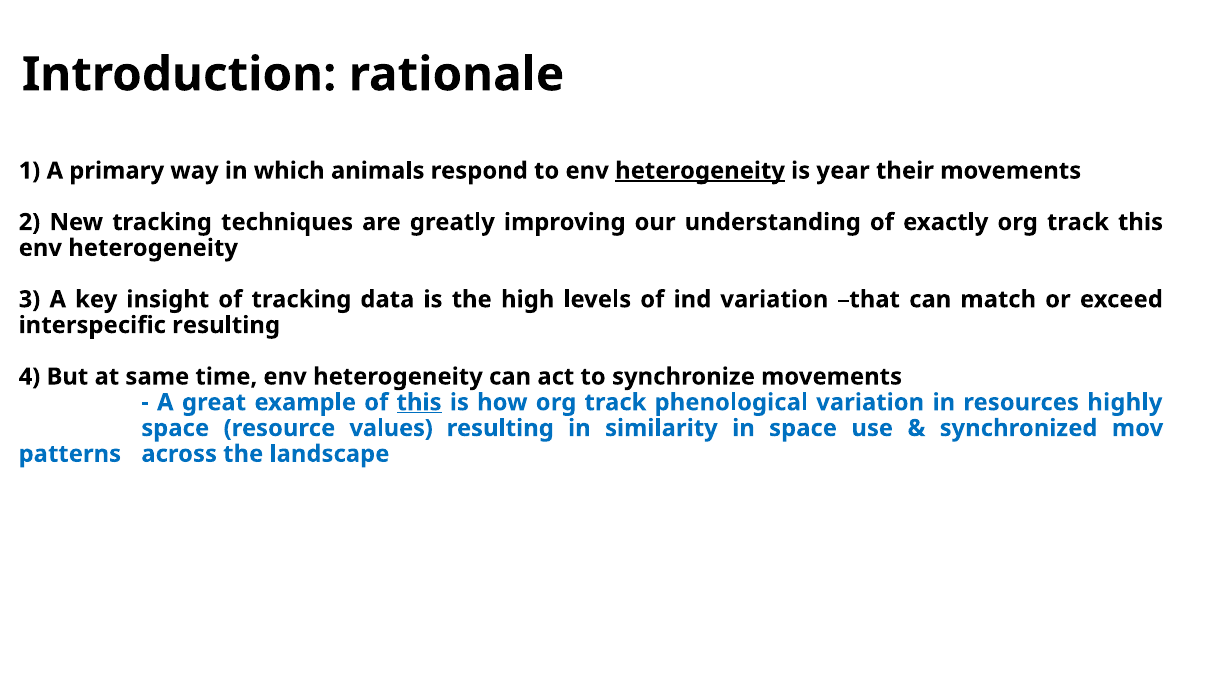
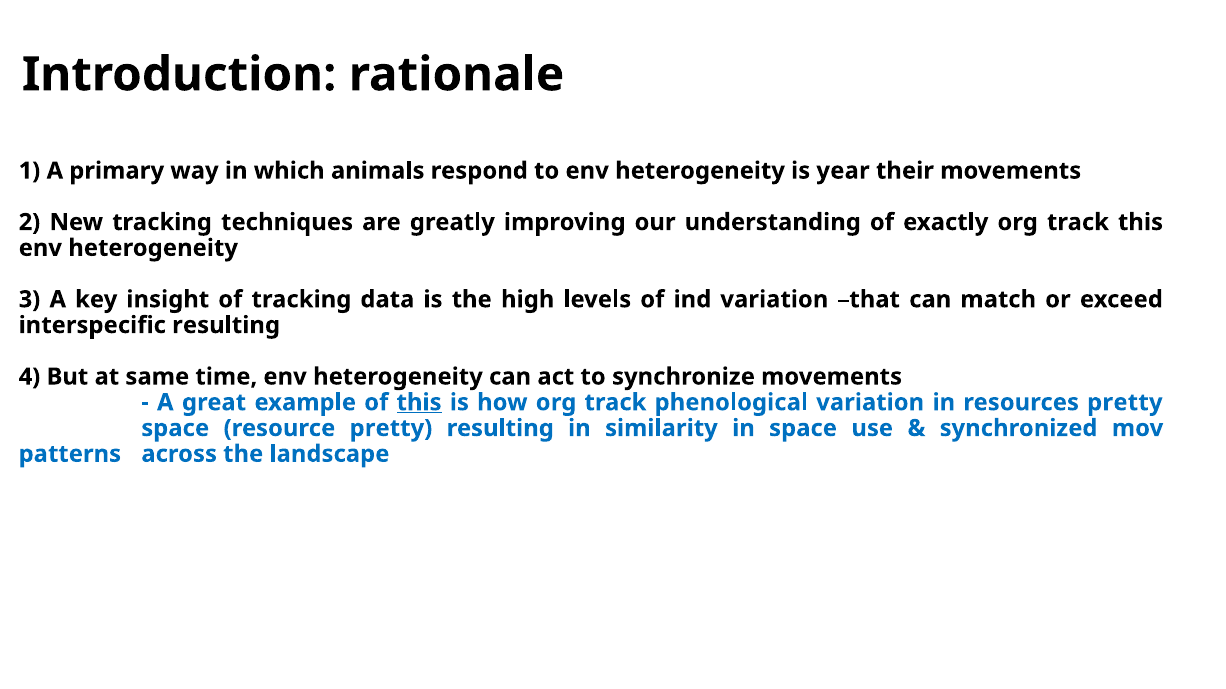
heterogeneity at (700, 171) underline: present -> none
resources highly: highly -> pretty
resource values: values -> pretty
